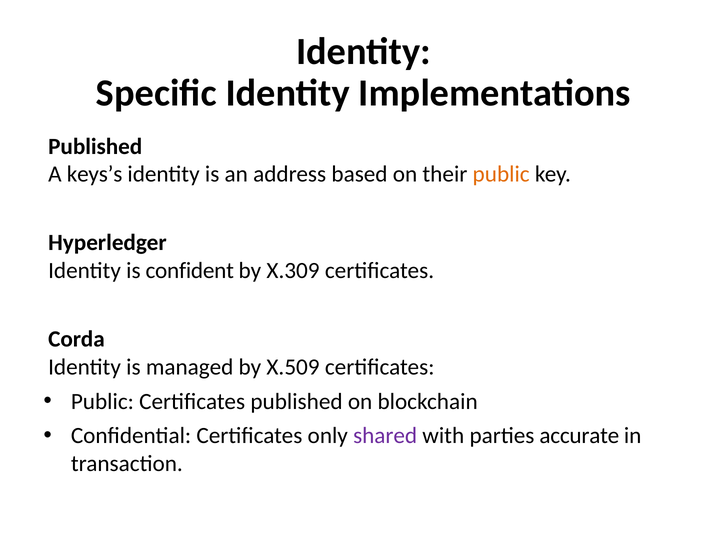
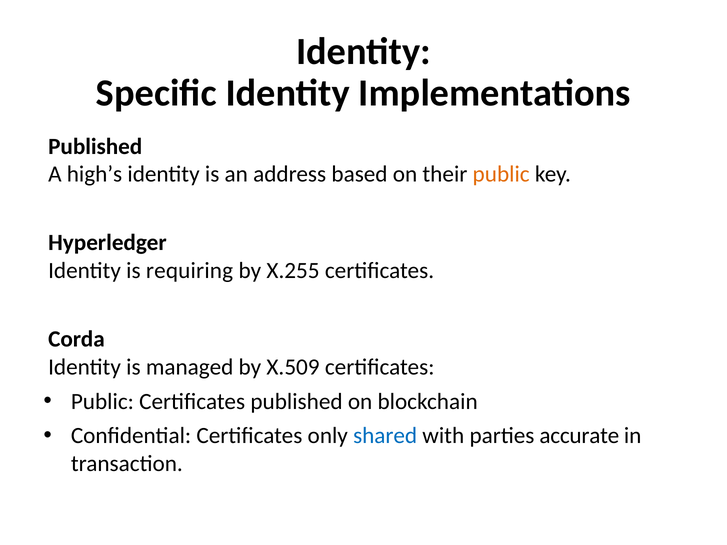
keys’s: keys’s -> high’s
confident: confident -> requiring
X.309: X.309 -> X.255
shared colour: purple -> blue
